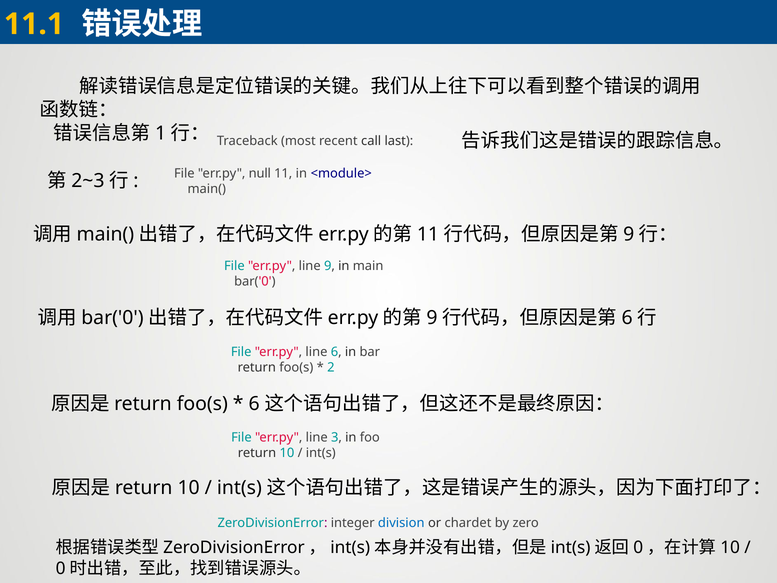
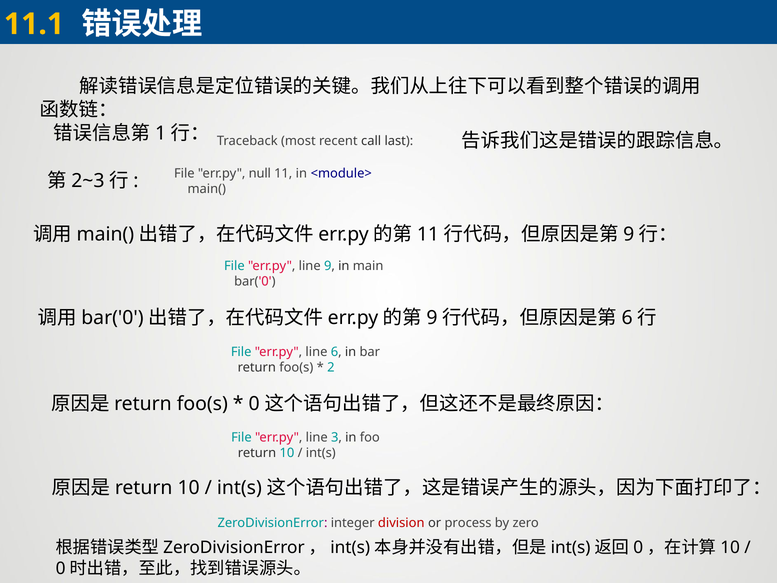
6 at (254, 404): 6 -> 0
division colour: blue -> red
chardet: chardet -> process
